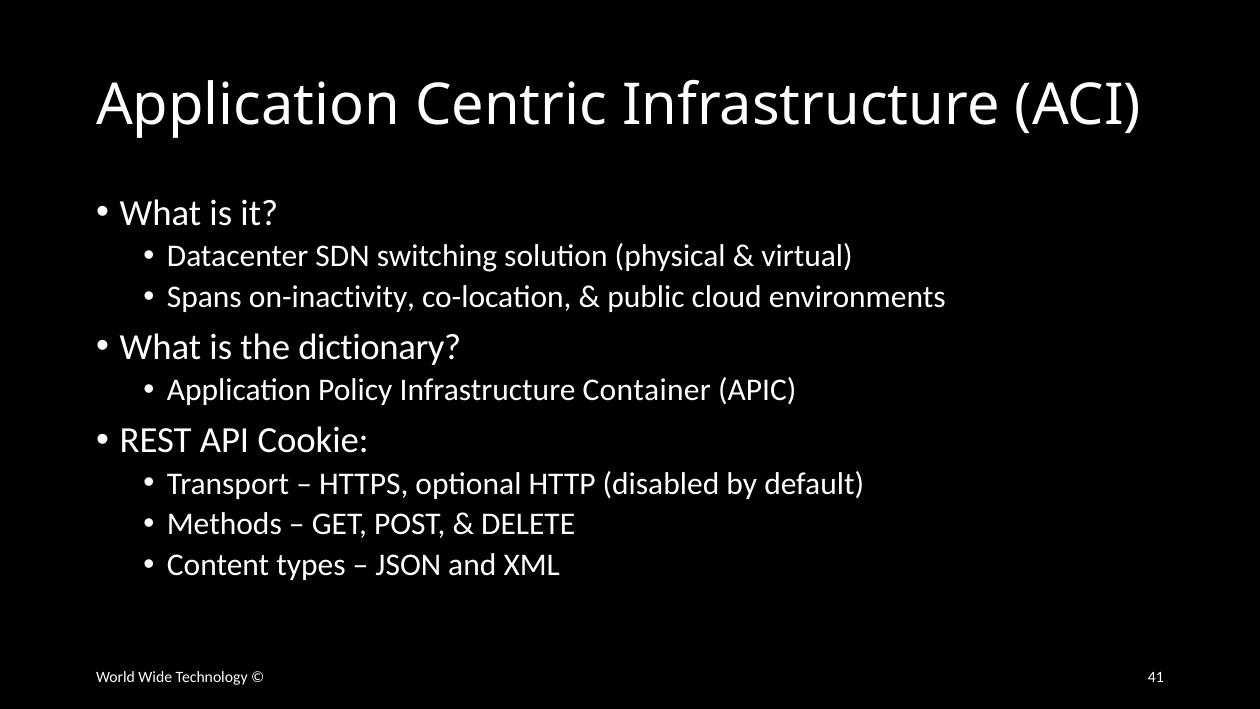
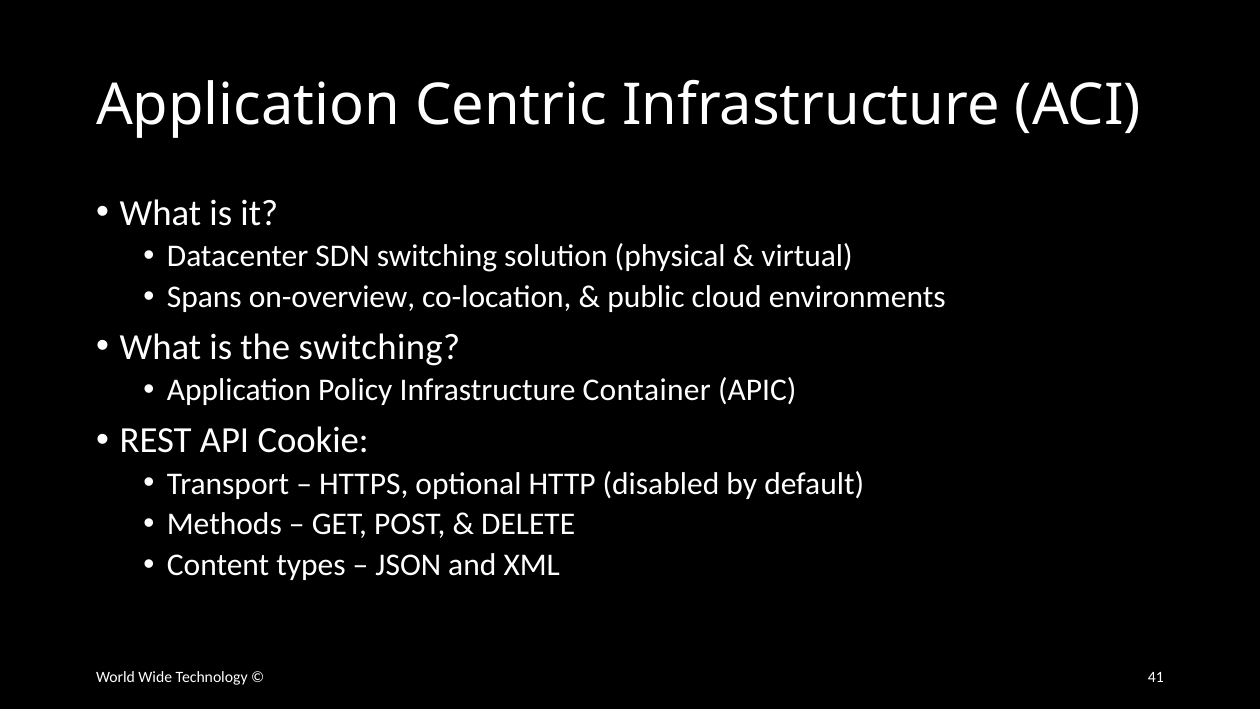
on-inactivity: on-inactivity -> on-overview
the dictionary: dictionary -> switching
